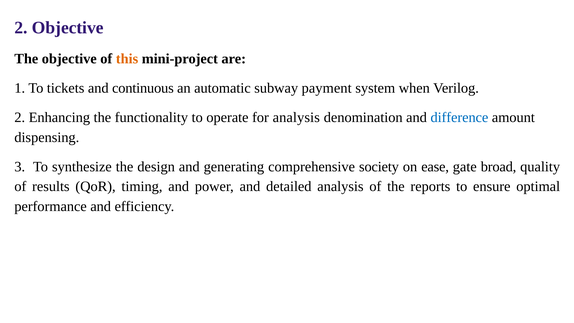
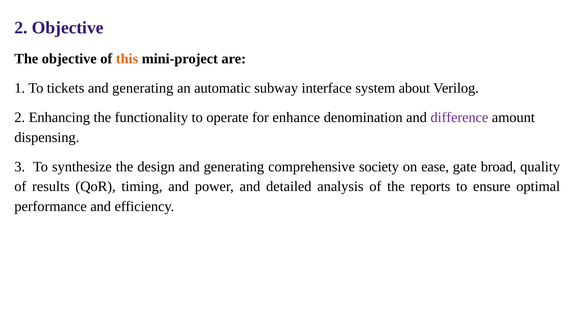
continuous at (143, 88): continuous -> generating
payment: payment -> interface
when: when -> about
for analysis: analysis -> enhance
difference colour: blue -> purple
